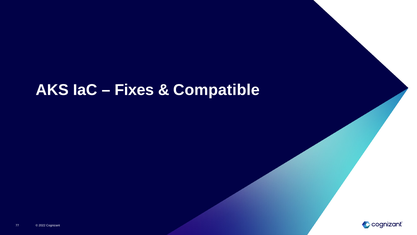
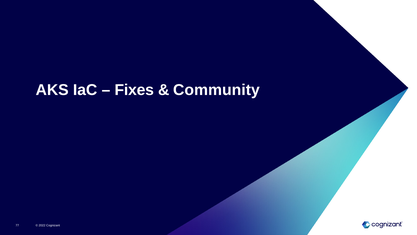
Compatible: Compatible -> Community
